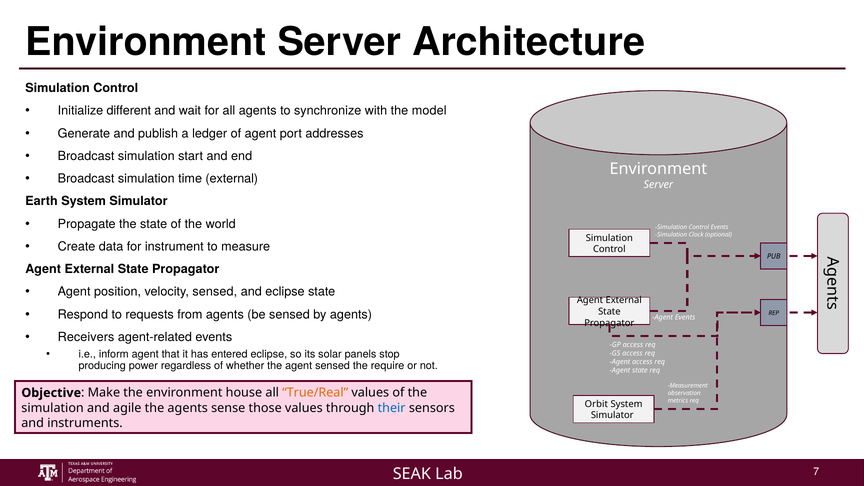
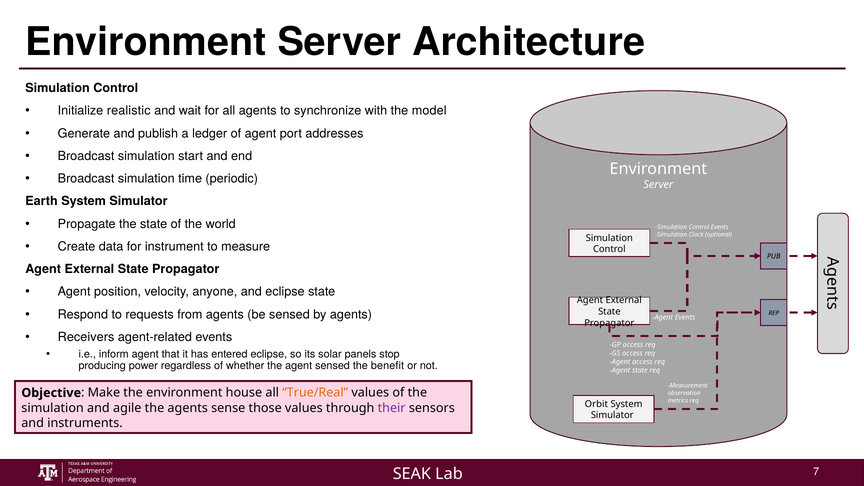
different: different -> realistic
time external: external -> periodic
velocity sensed: sensed -> anyone
require: require -> benefit
their colour: blue -> purple
